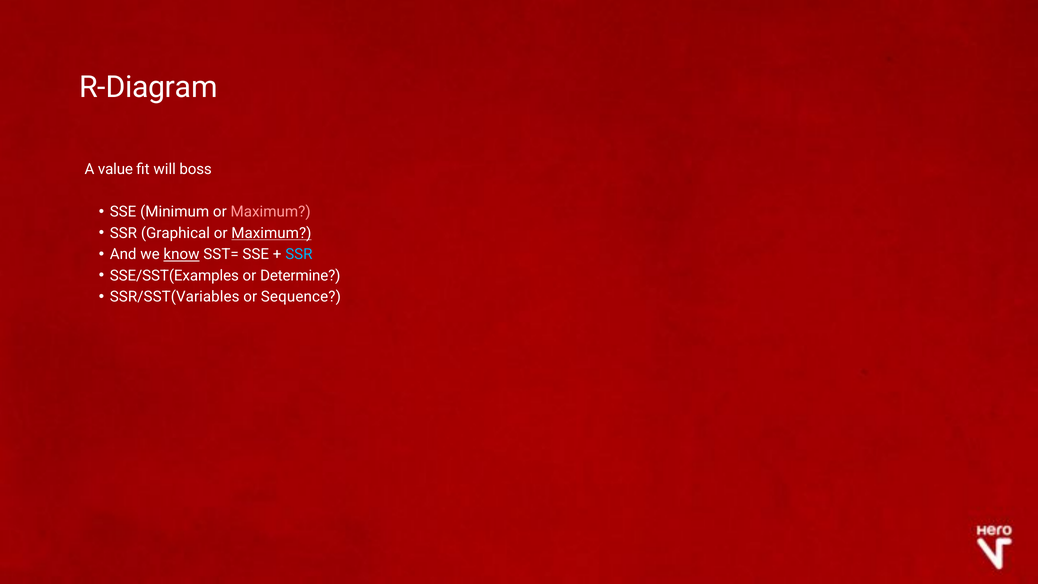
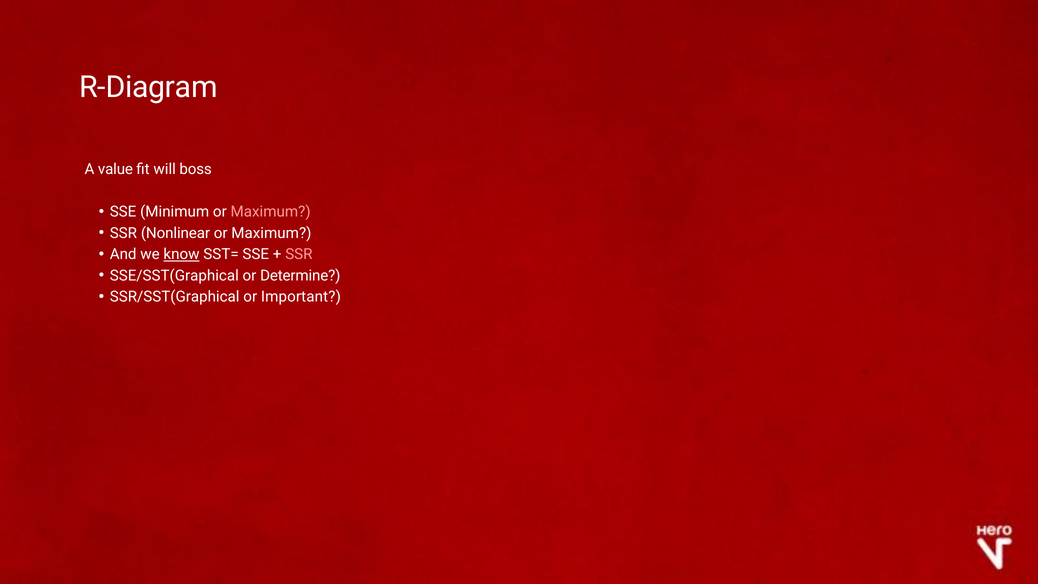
Graphical: Graphical -> Nonlinear
Maximum at (271, 233) underline: present -> none
SSR at (299, 254) colour: light blue -> pink
SSE/SST(Examples: SSE/SST(Examples -> SSE/SST(Graphical
SSR/SST(Variables: SSR/SST(Variables -> SSR/SST(Graphical
Sequence: Sequence -> Important
